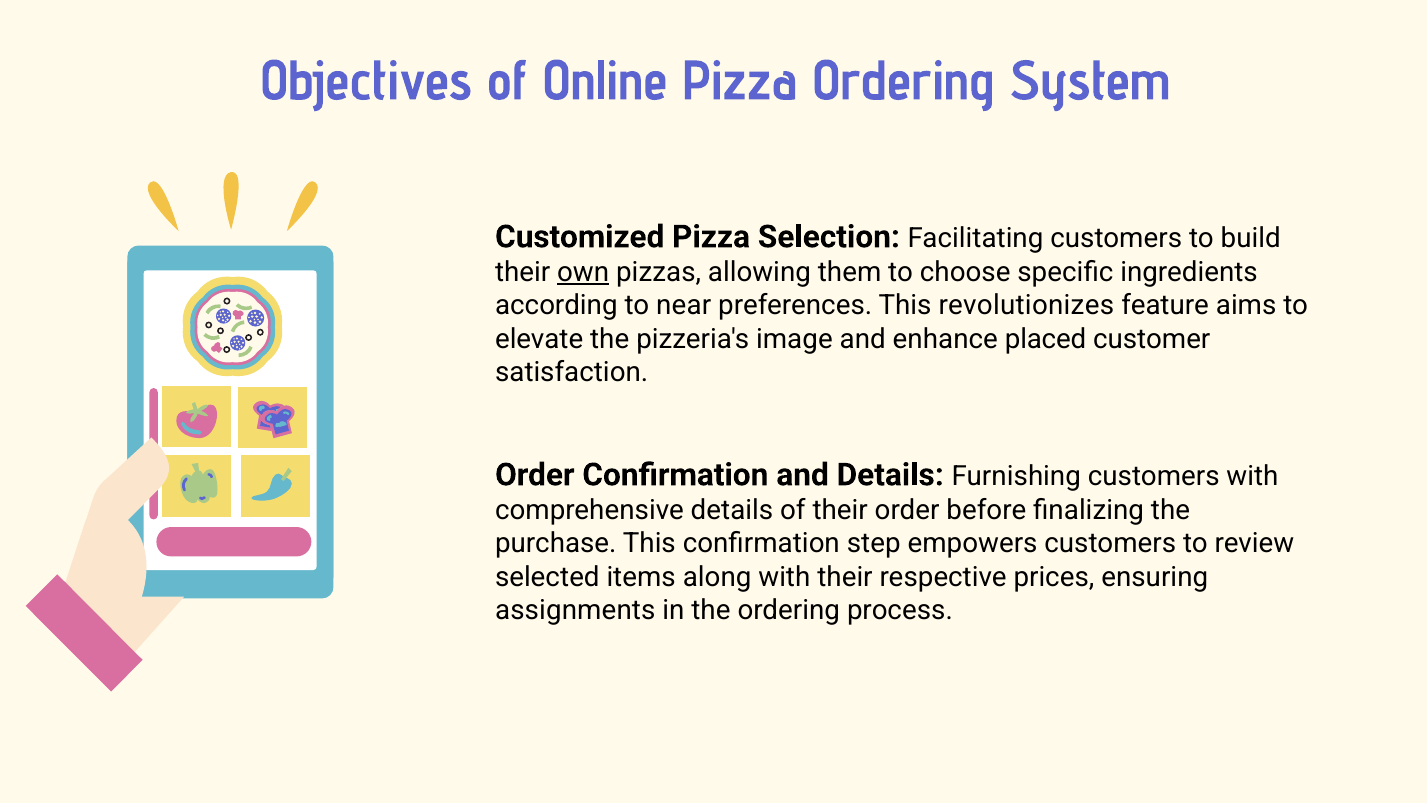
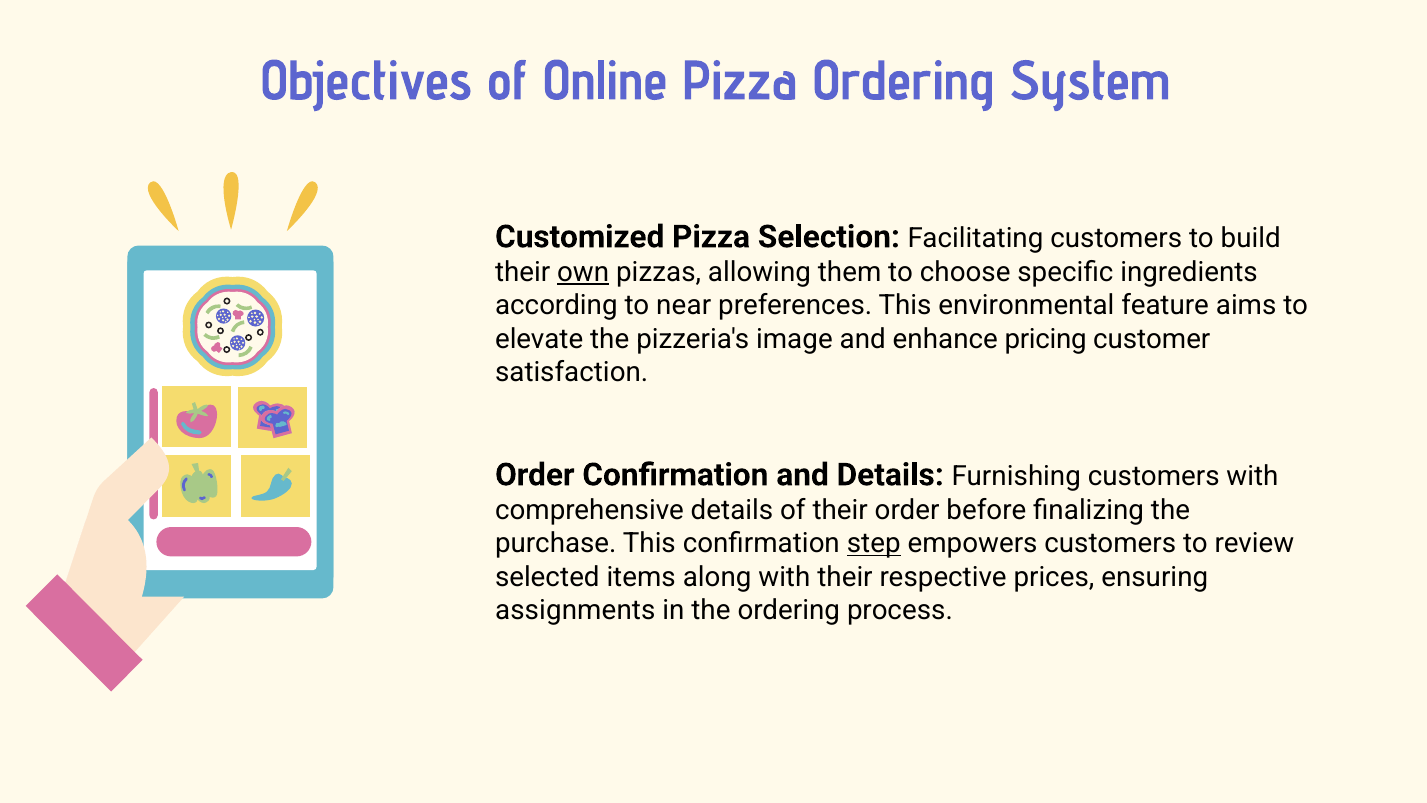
revolutionizes: revolutionizes -> environmental
placed: placed -> pricing
step underline: none -> present
